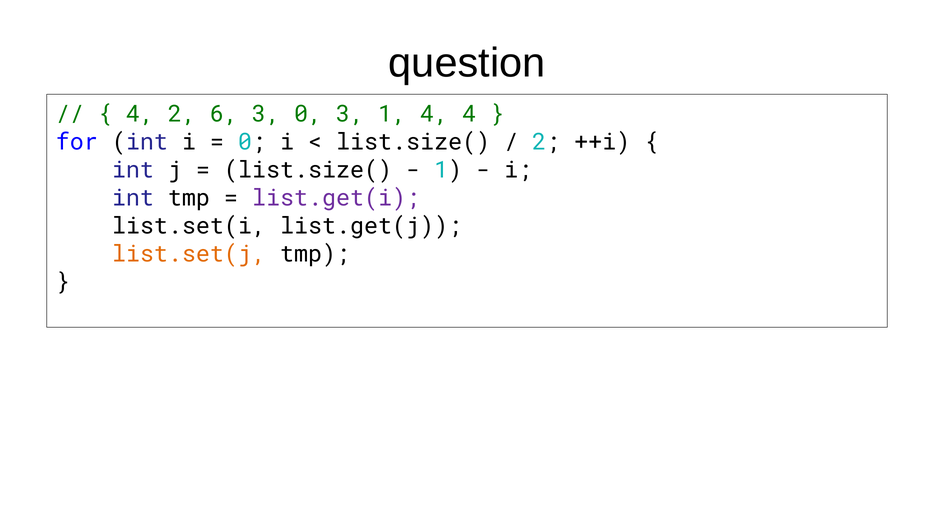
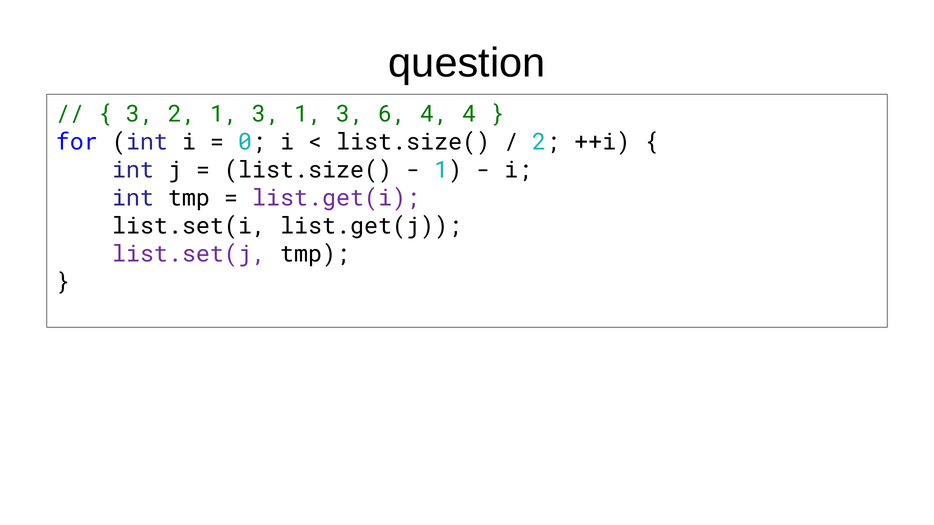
4 at (140, 114): 4 -> 3
2 6: 6 -> 1
3 0: 0 -> 1
3 1: 1 -> 6
list.set(j colour: orange -> purple
